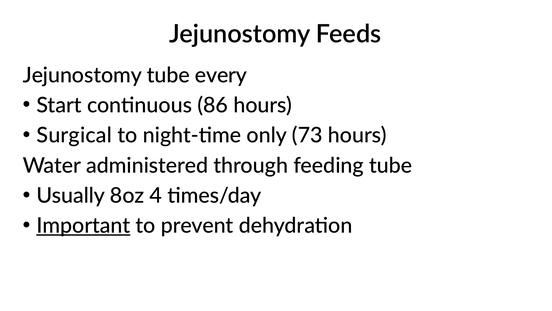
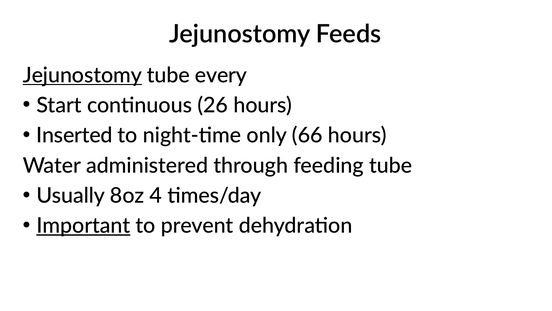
Jejunostomy at (82, 75) underline: none -> present
86: 86 -> 26
Surgical: Surgical -> Inserted
73: 73 -> 66
